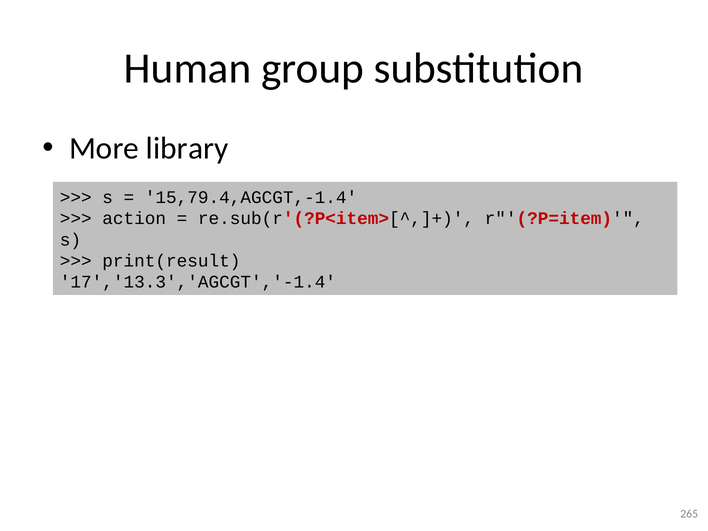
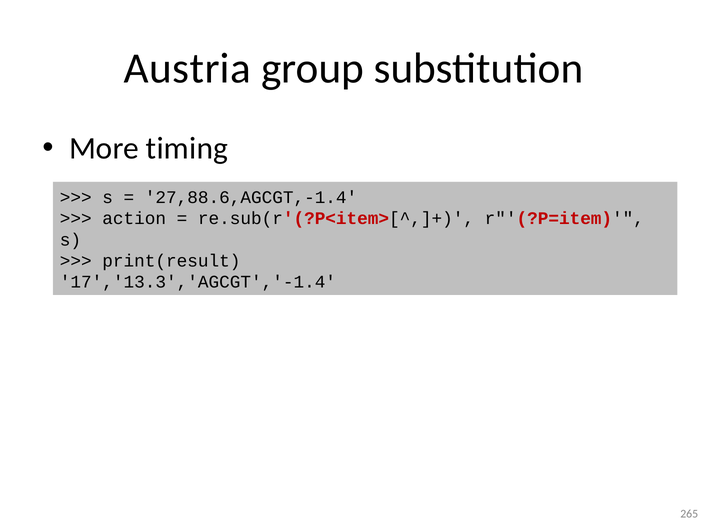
Human: Human -> Austria
library: library -> timing
15,79.4,AGCGT,-1.4: 15,79.4,AGCGT,-1.4 -> 27,88.6,AGCGT,-1.4
